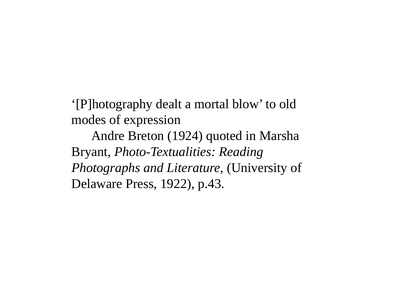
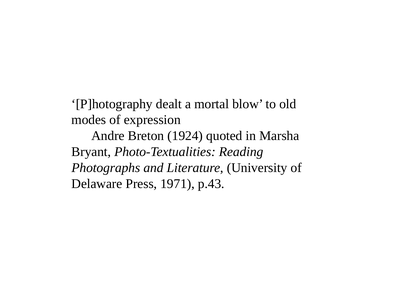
1922: 1922 -> 1971
